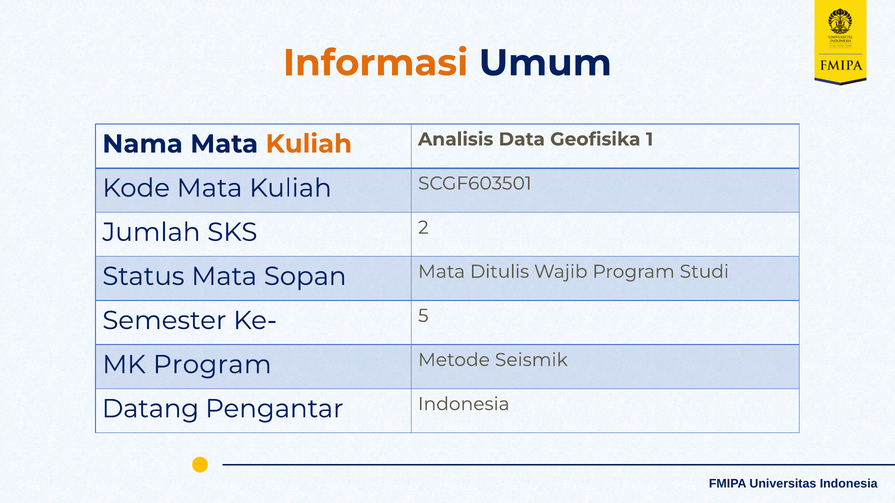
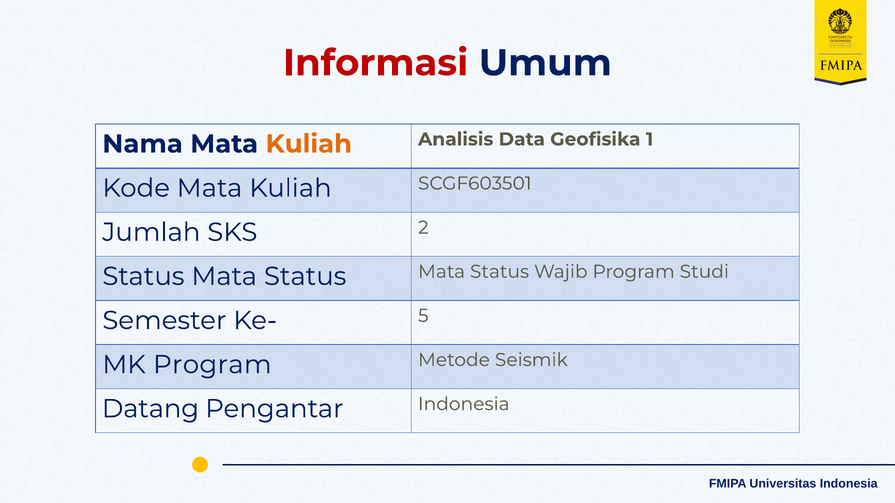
Informasi colour: orange -> red
Sopan at (305, 277): Sopan -> Status
Ditulis at (500, 272): Ditulis -> Status
